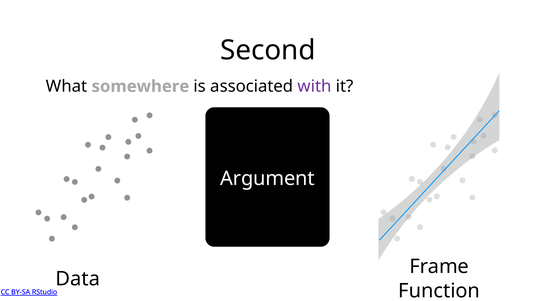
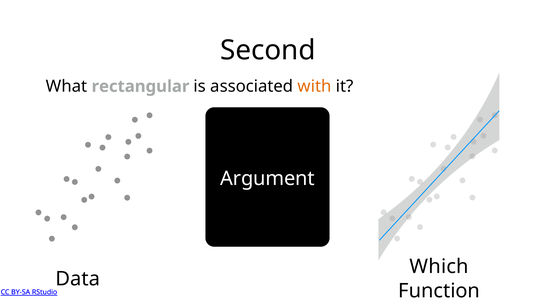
somewhere: somewhere -> rectangular
with colour: purple -> orange
Frame: Frame -> Which
